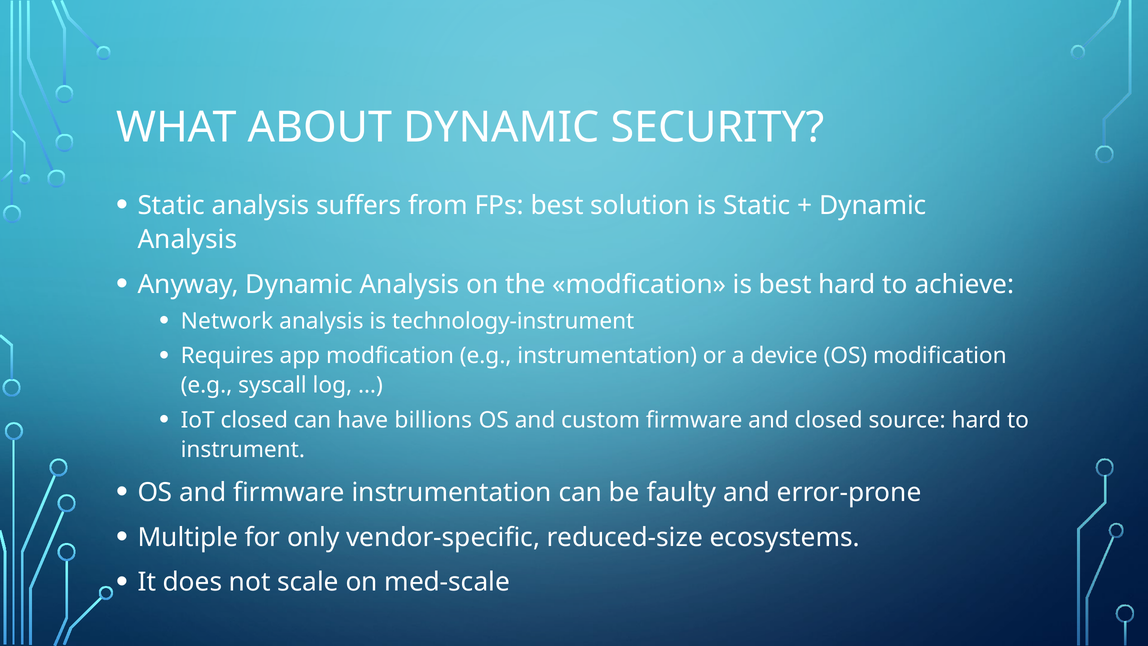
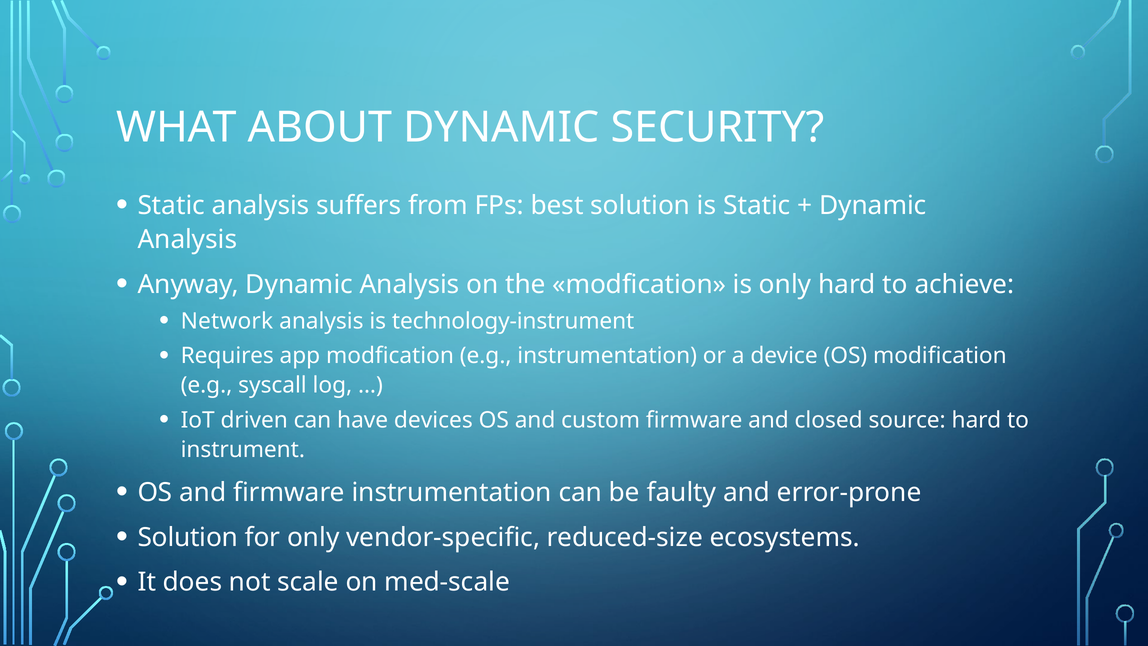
is best: best -> only
IoT closed: closed -> driven
billions: billions -> devices
Multiple at (188, 537): Multiple -> Solution
